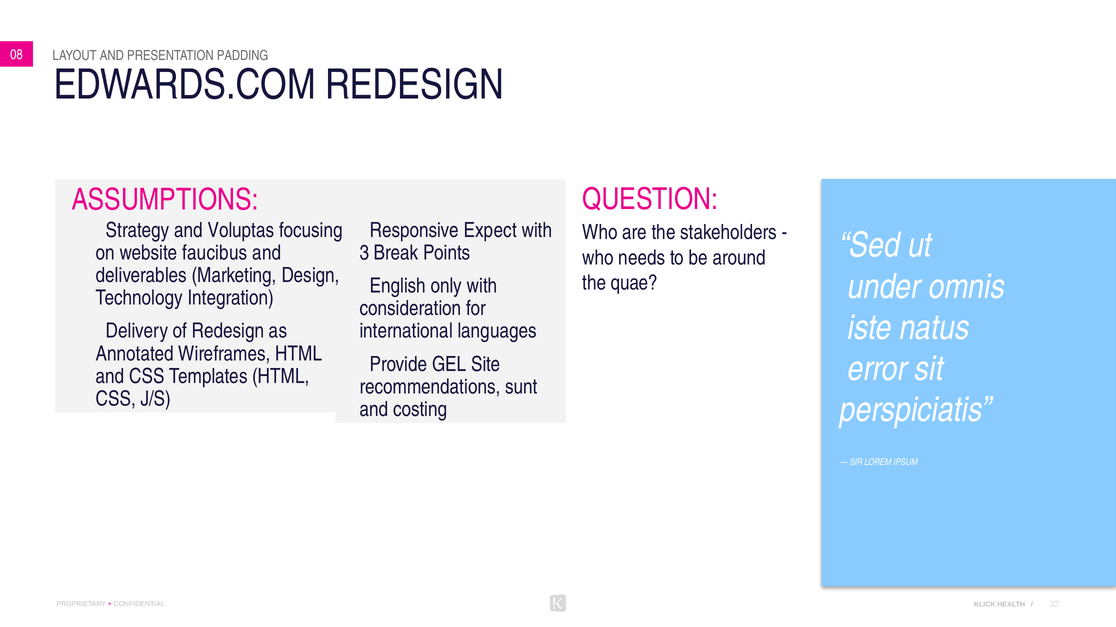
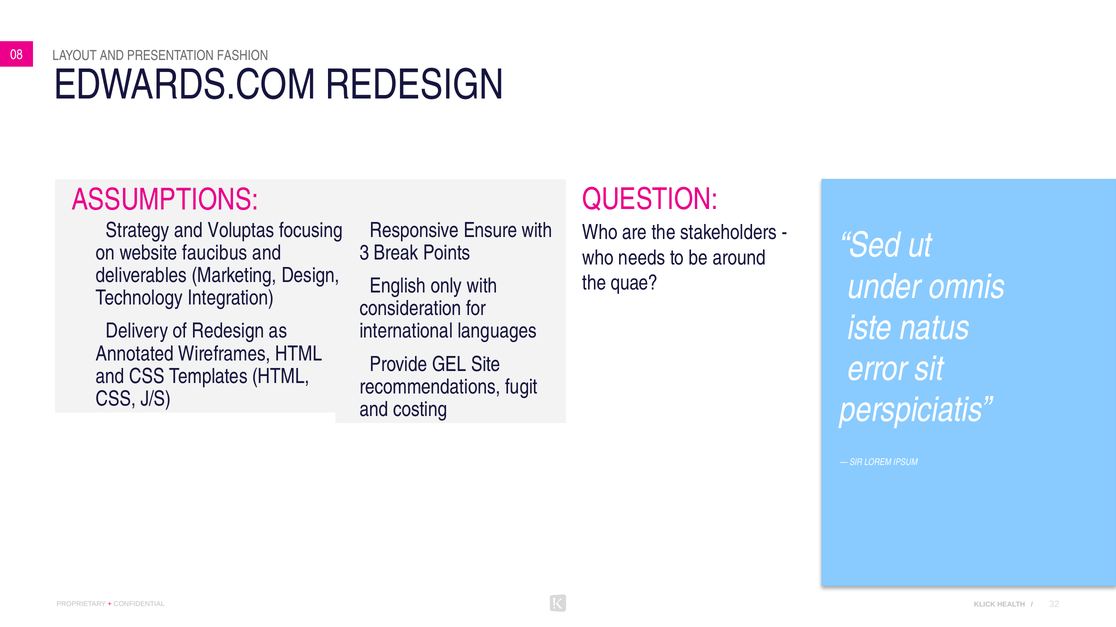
PADDING: PADDING -> FASHION
Expect: Expect -> Ensure
sunt: sunt -> fugit
